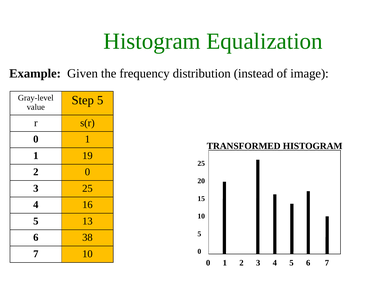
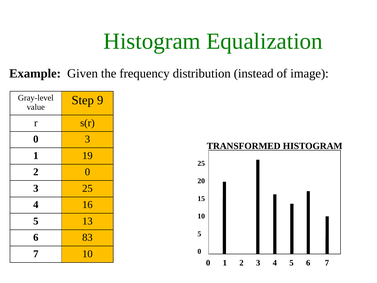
Step 5: 5 -> 9
1 at (87, 139): 1 -> 3
38: 38 -> 83
